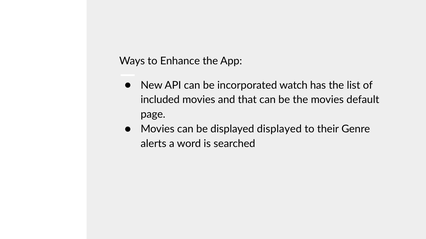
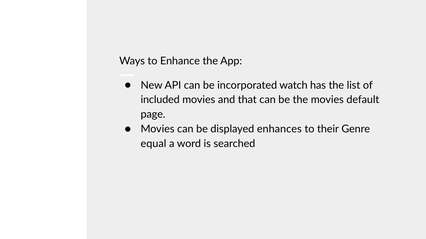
displayed displayed: displayed -> enhances
alerts: alerts -> equal
